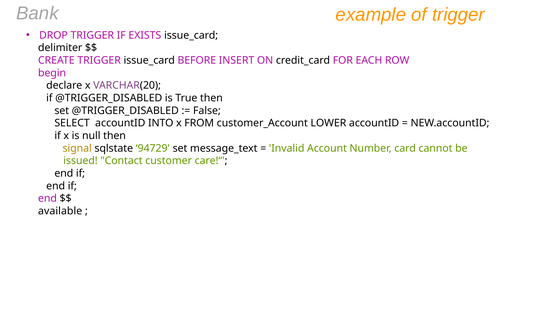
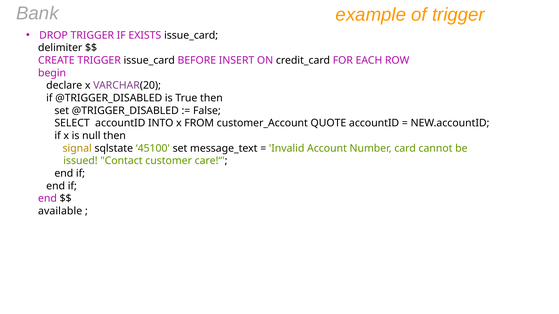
LOWER: LOWER -> QUOTE
94729: 94729 -> 45100
